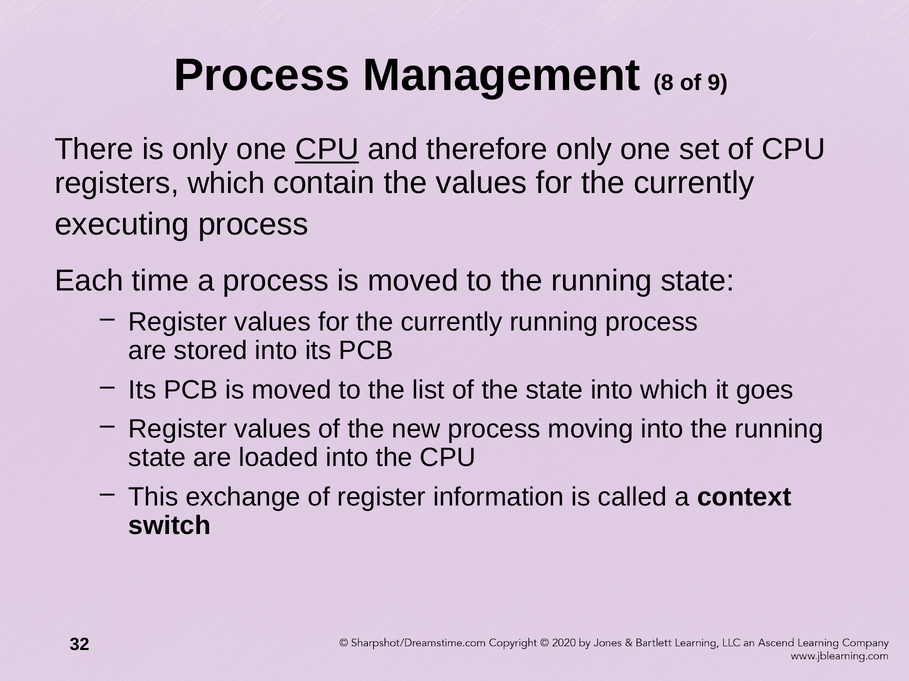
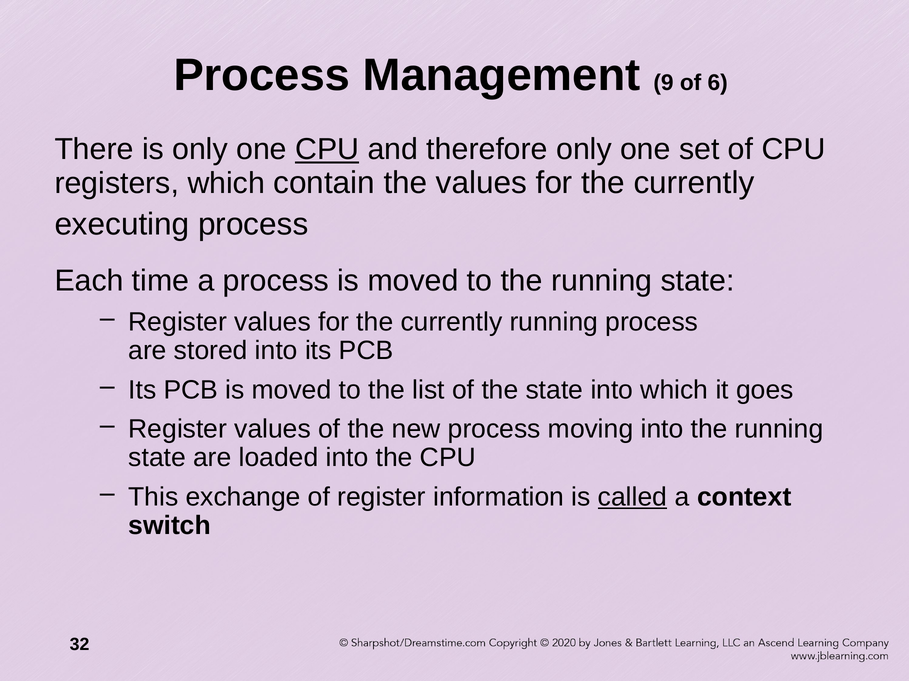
8: 8 -> 9
9: 9 -> 6
called underline: none -> present
